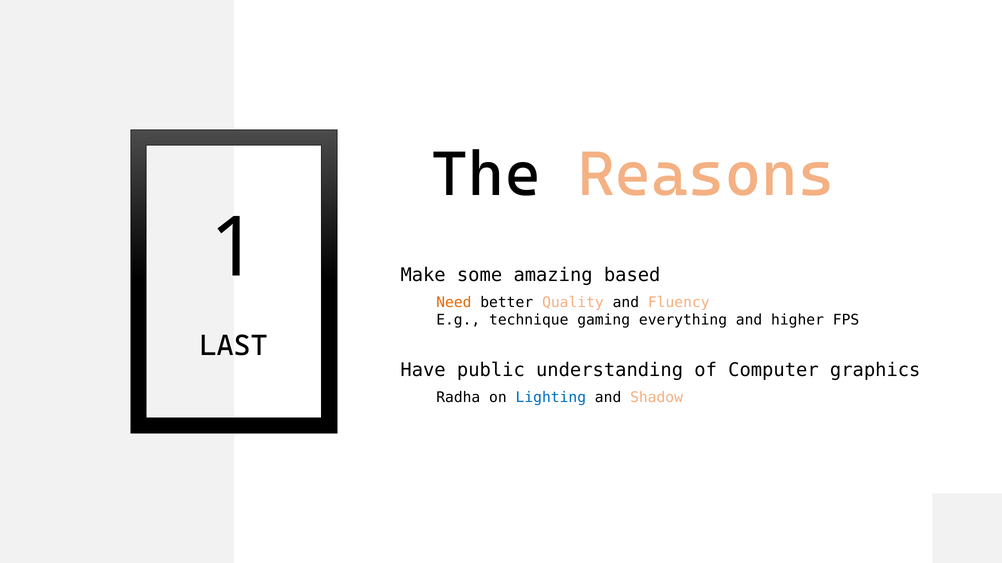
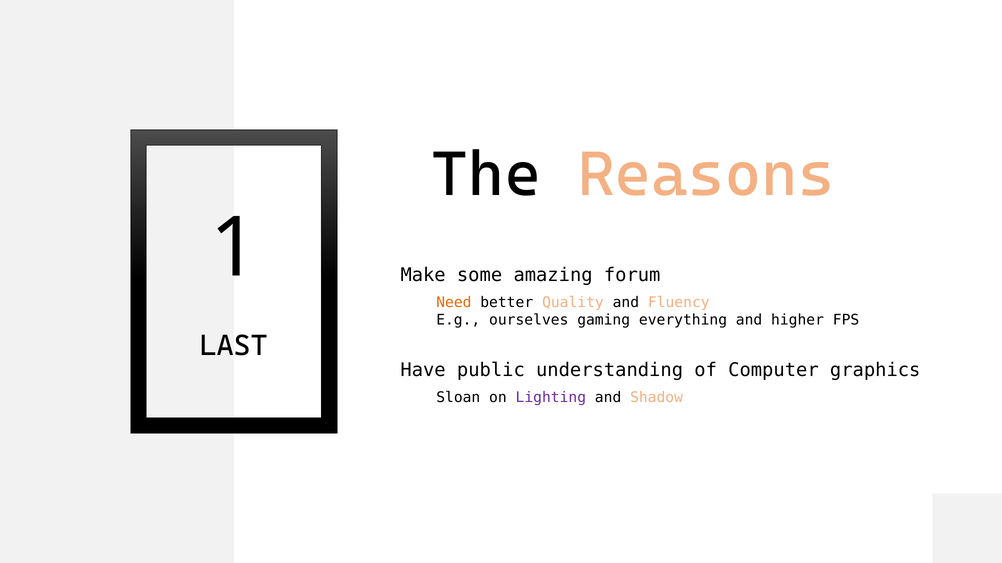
based: based -> forum
technique: technique -> ourselves
Radha: Radha -> Sloan
Lighting colour: blue -> purple
